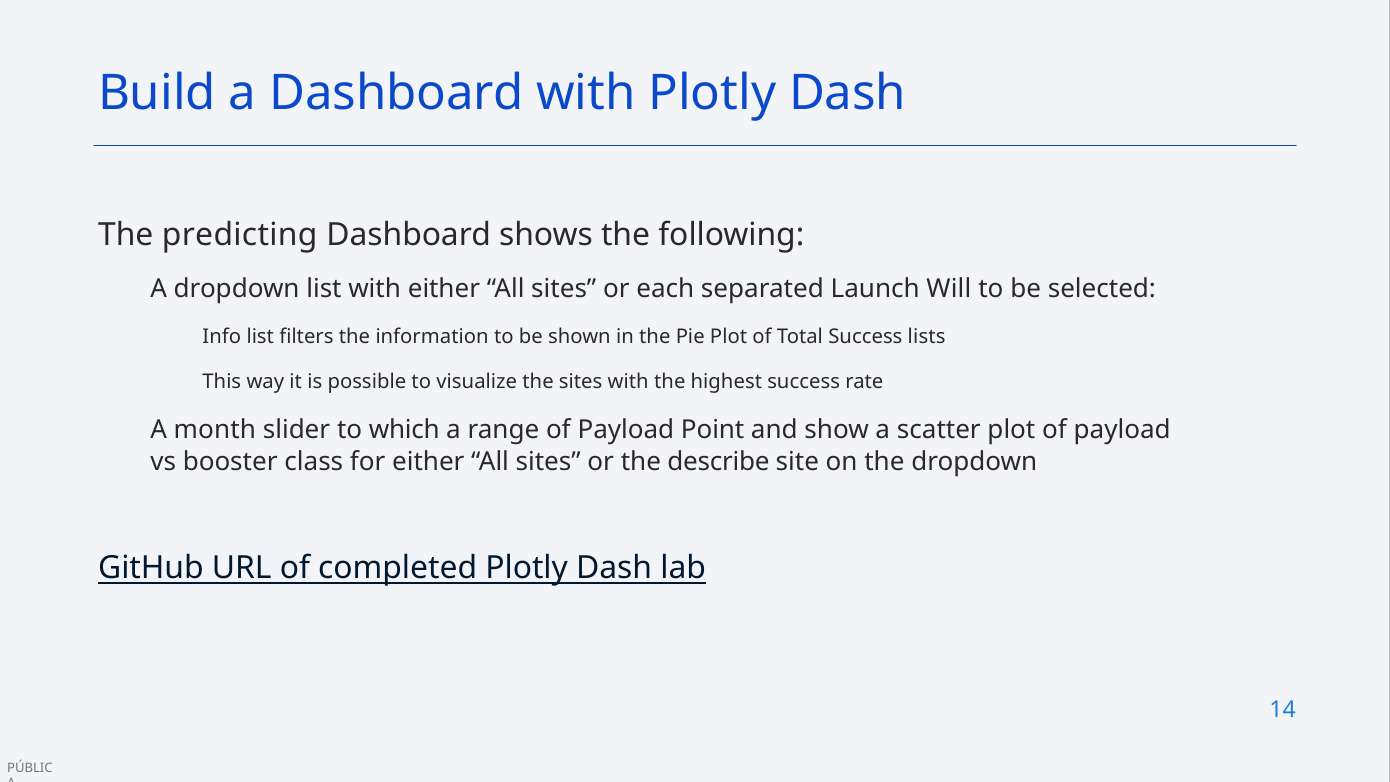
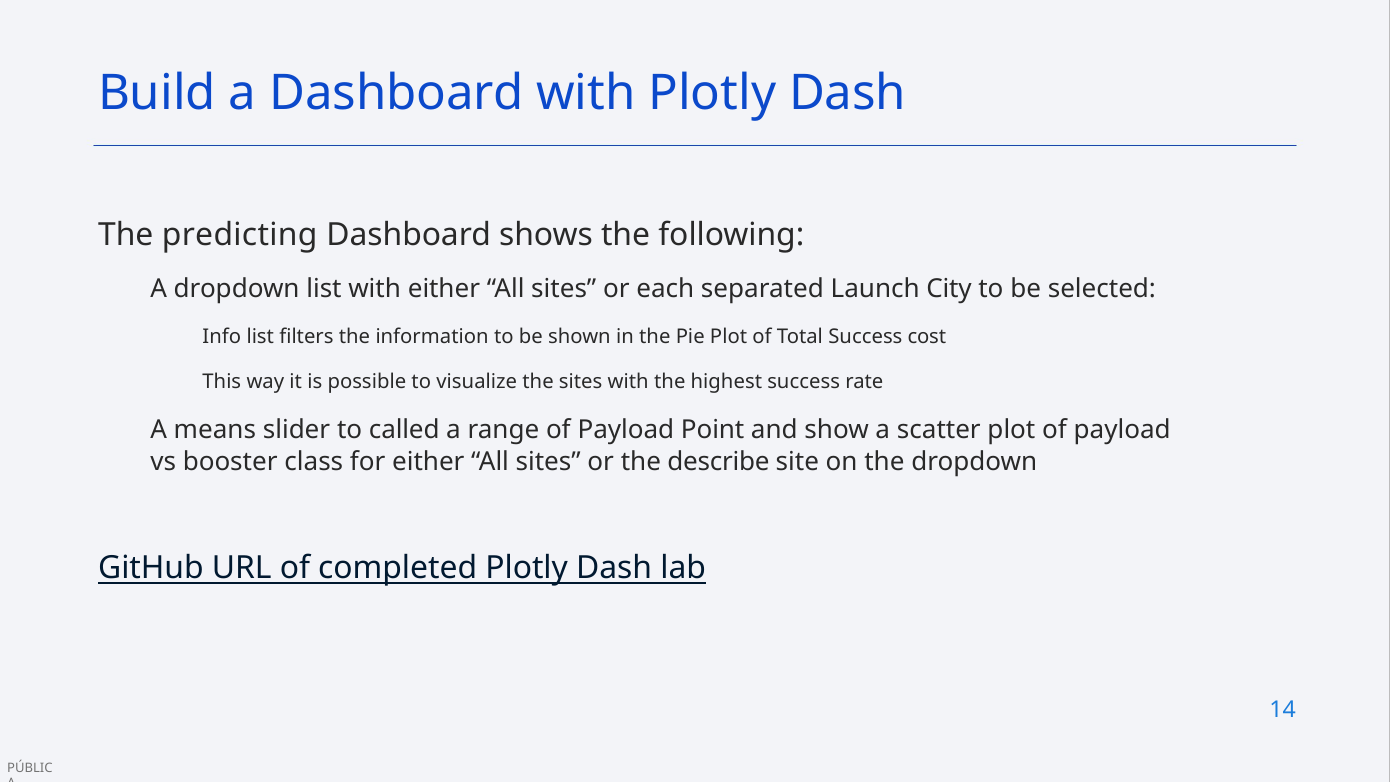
Will: Will -> City
lists: lists -> cost
month: month -> means
which: which -> called
